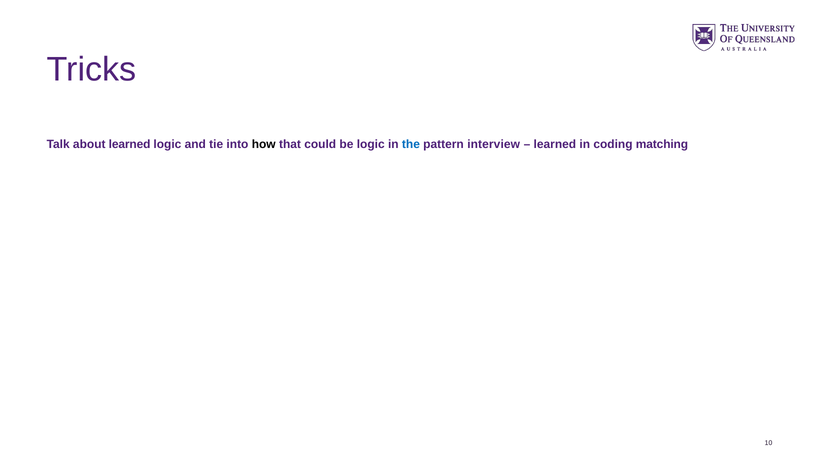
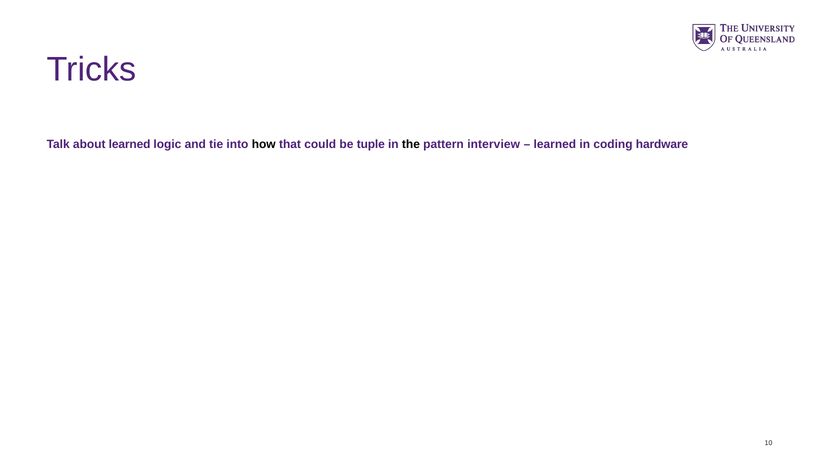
be logic: logic -> tuple
the colour: blue -> black
matching: matching -> hardware
